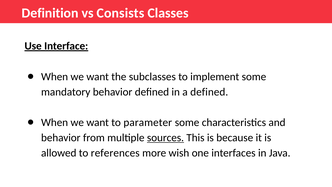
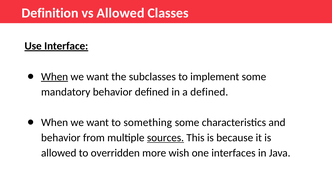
vs Consists: Consists -> Allowed
When at (55, 77) underline: none -> present
parameter: parameter -> something
references: references -> overridden
